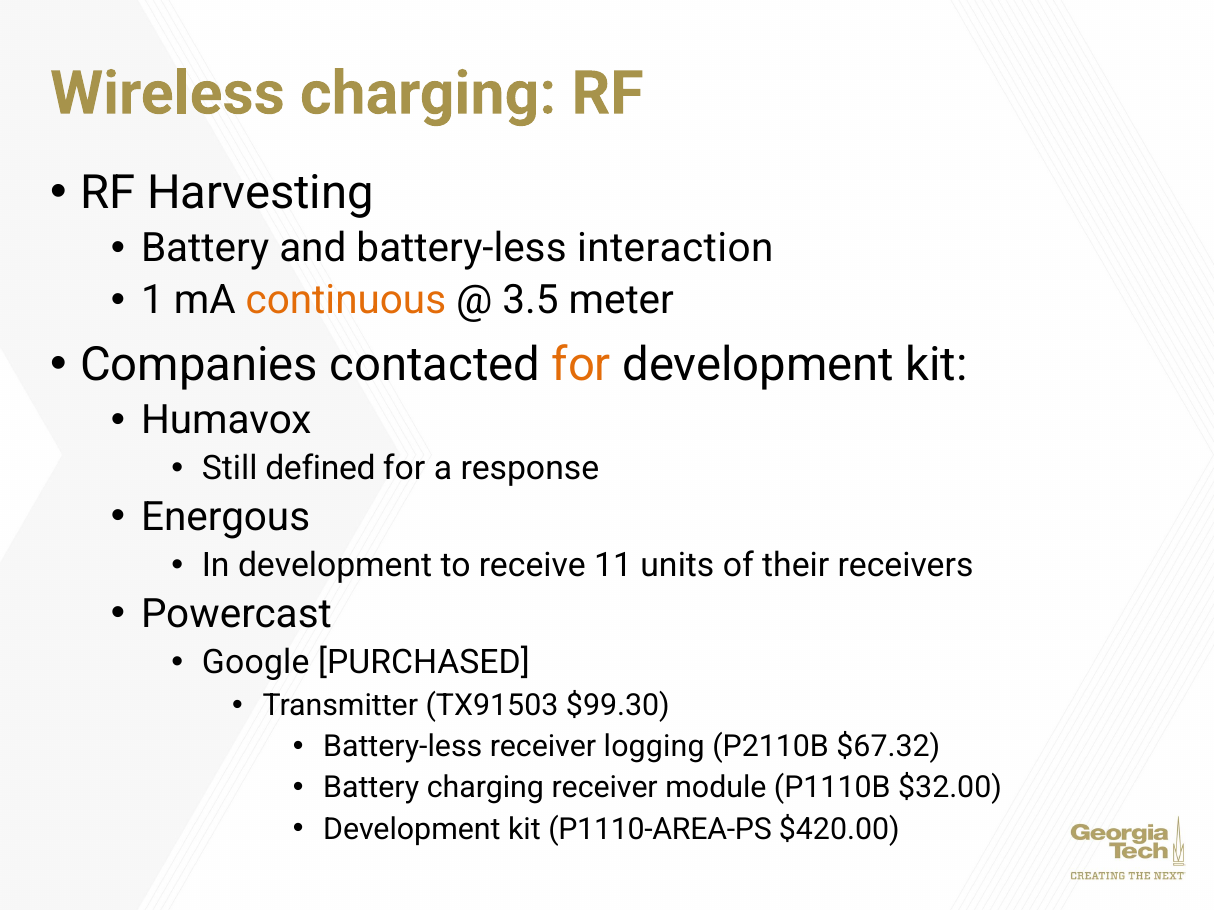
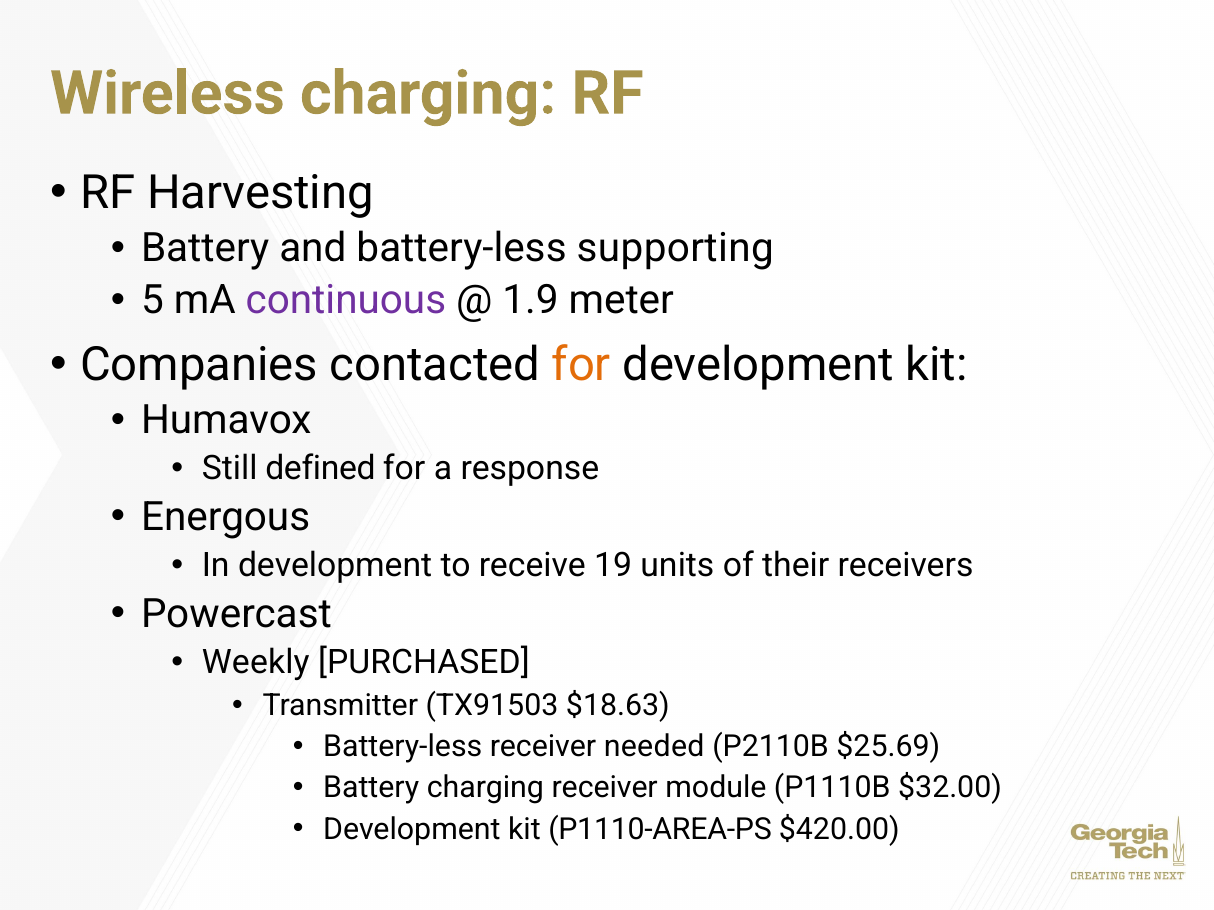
interaction: interaction -> supporting
1: 1 -> 5
continuous colour: orange -> purple
3.5: 3.5 -> 1.9
11: 11 -> 19
Google: Google -> Weekly
$99.30: $99.30 -> $18.63
logging: logging -> needed
$67.32: $67.32 -> $25.69
